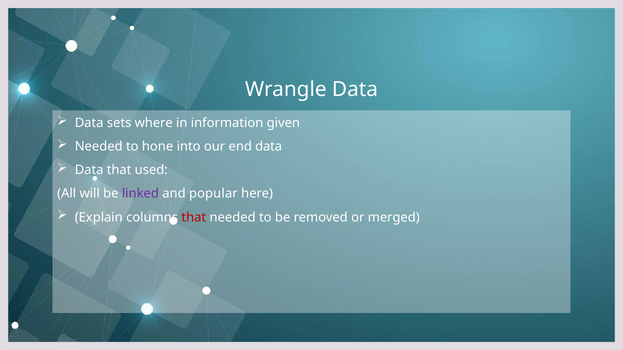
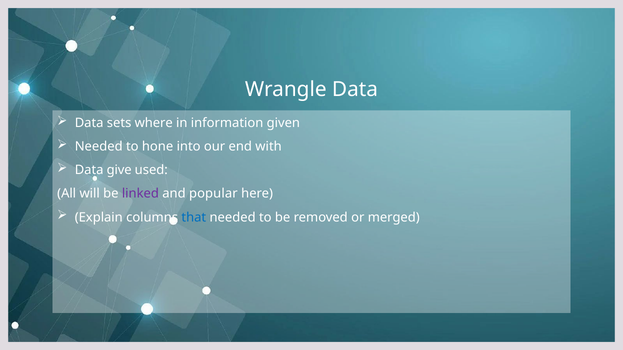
end data: data -> with
Data that: that -> give
that at (194, 218) colour: red -> blue
